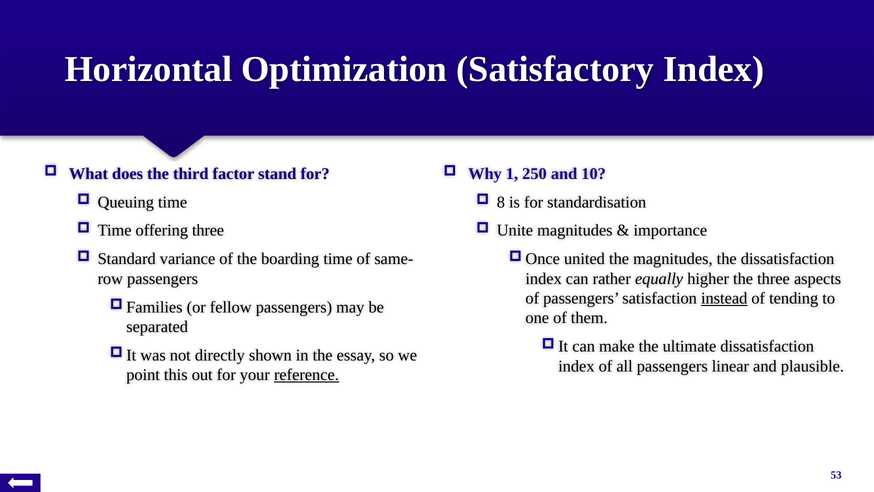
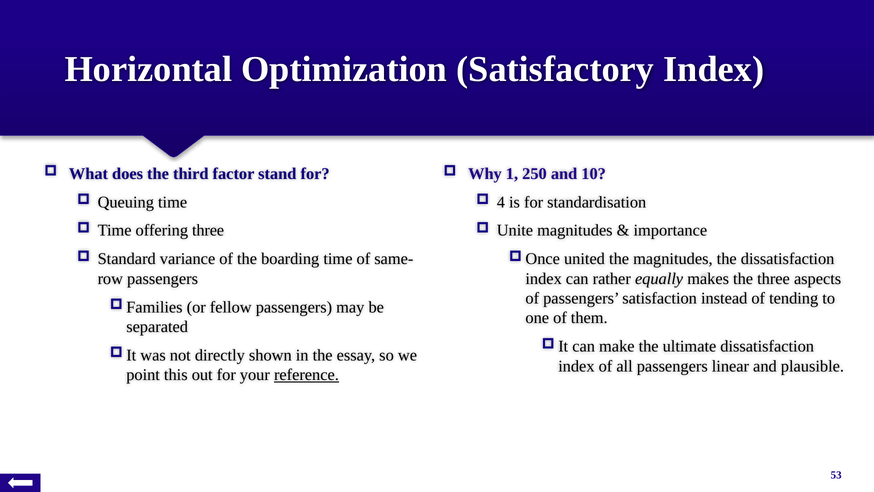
8: 8 -> 4
higher: higher -> makes
instead underline: present -> none
